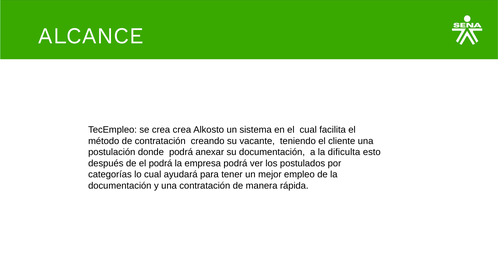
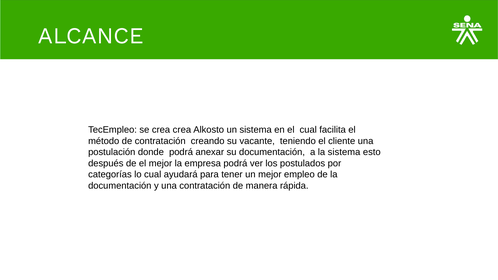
la dificulta: dificulta -> sistema
el podrá: podrá -> mejor
